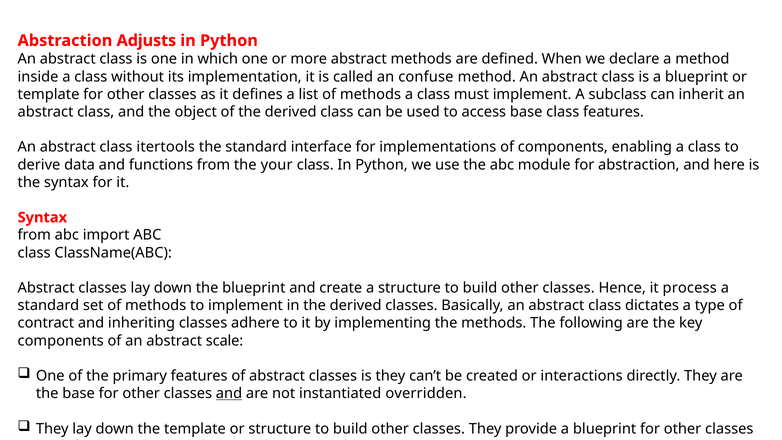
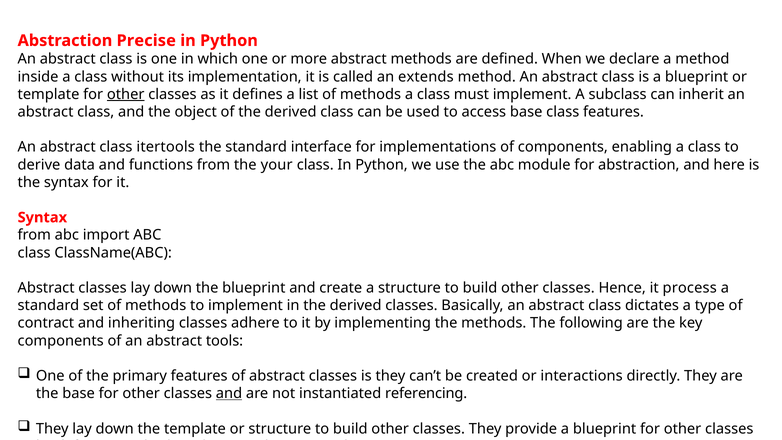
Adjusts: Adjusts -> Precise
confuse: confuse -> extends
other at (126, 94) underline: none -> present
scale: scale -> tools
overridden: overridden -> referencing
